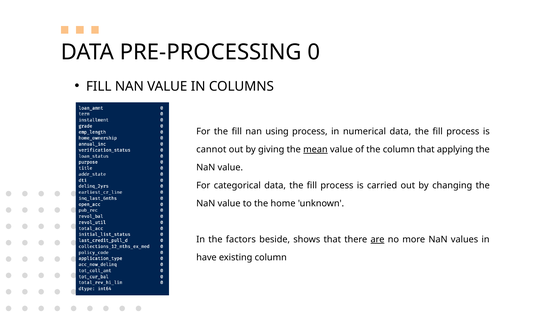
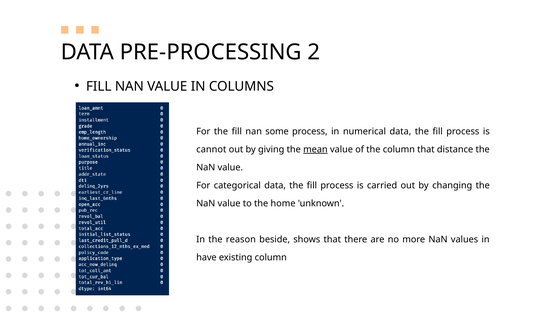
0: 0 -> 2
using: using -> some
applying: applying -> distance
factors: factors -> reason
are underline: present -> none
